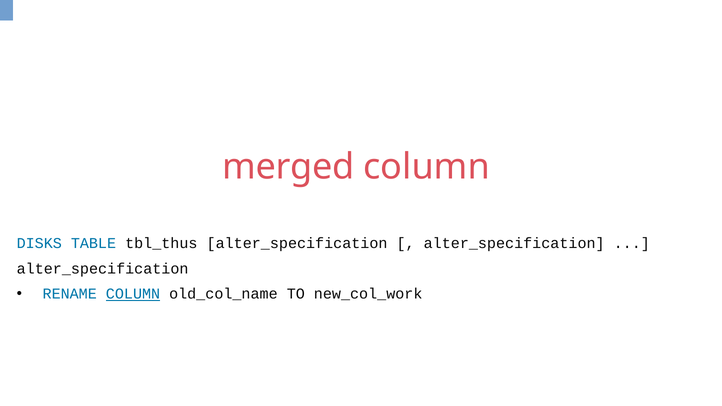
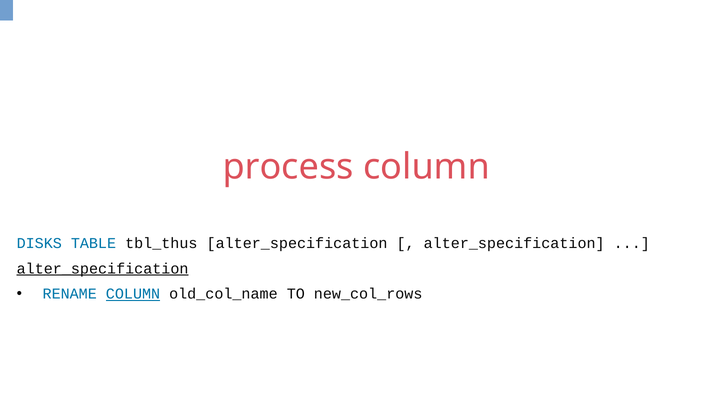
merged: merged -> process
alter_specification at (103, 269) underline: none -> present
new_col_work: new_col_work -> new_col_rows
